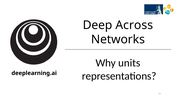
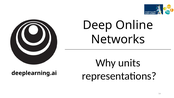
Across: Across -> Online
